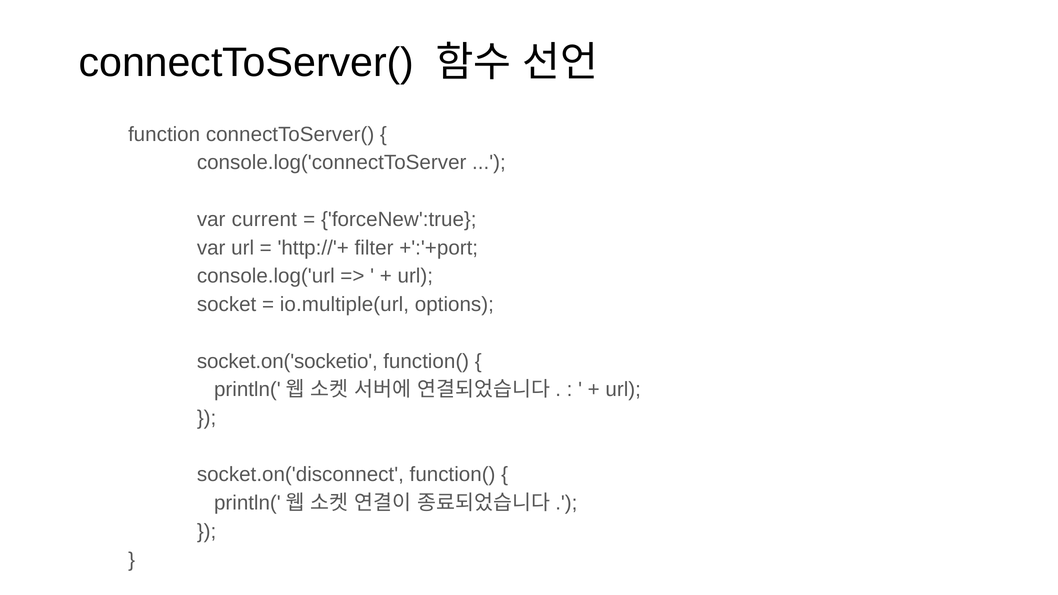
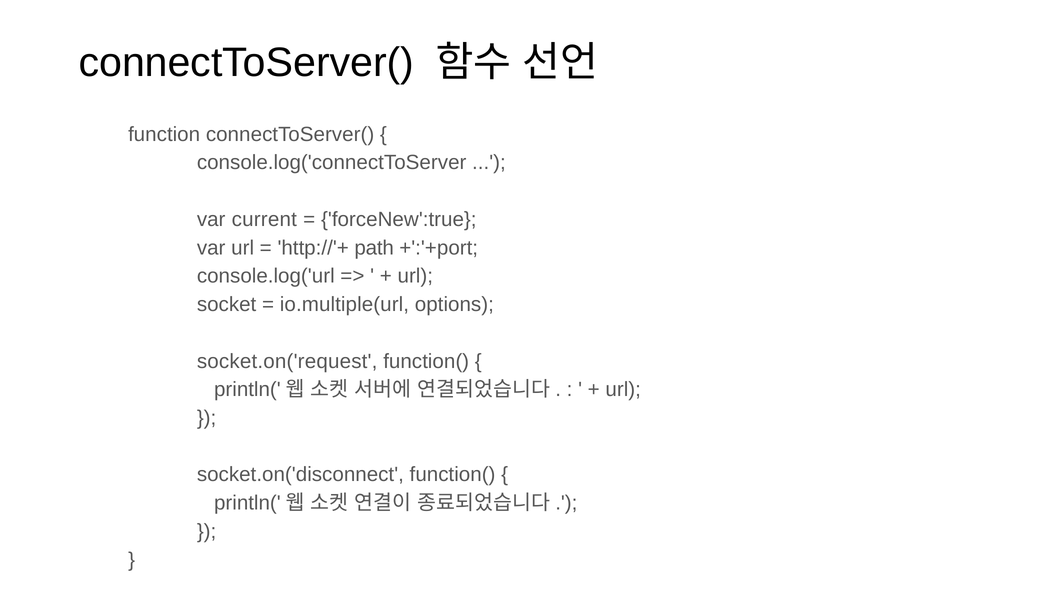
filter: filter -> path
socket.on('socketio: socket.on('socketio -> socket.on('request
